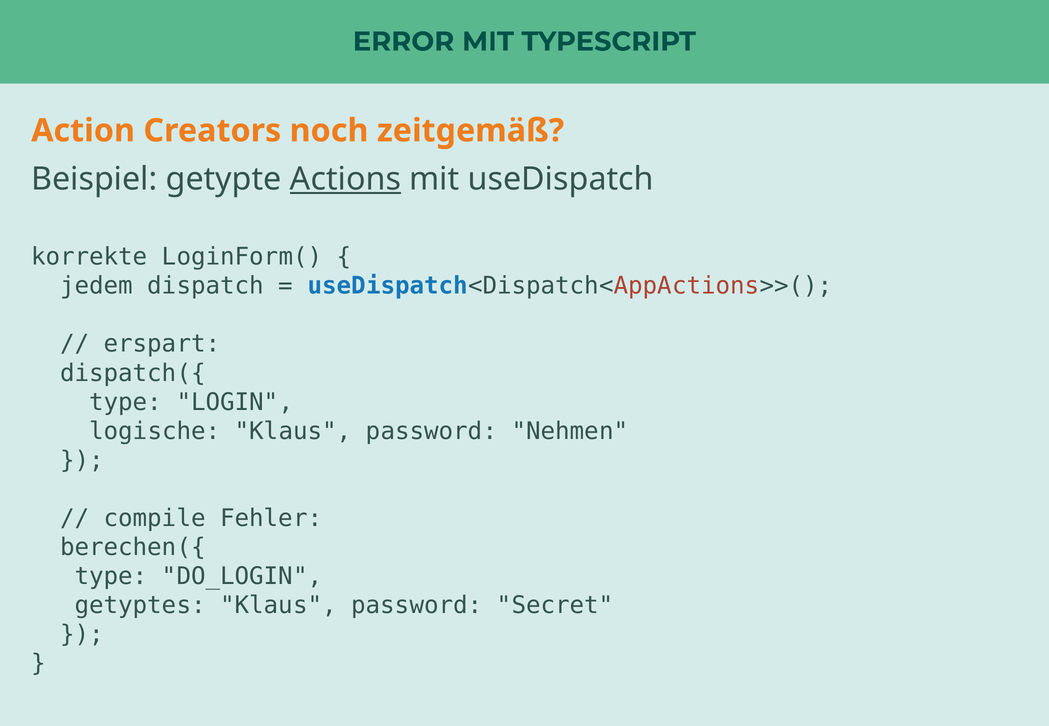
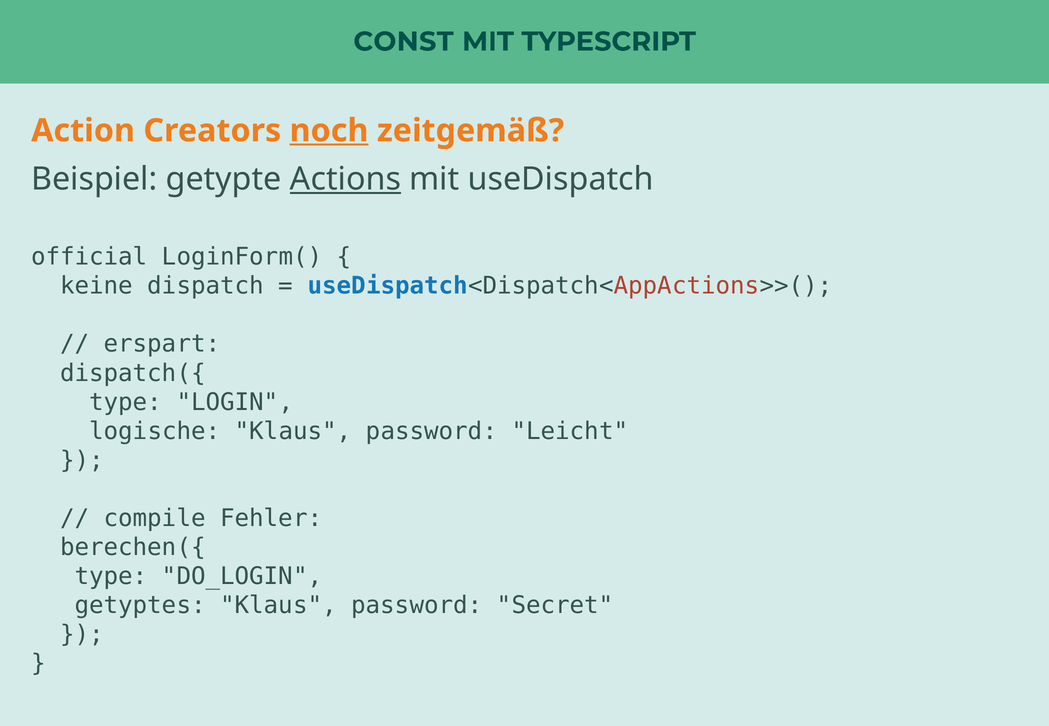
ERROR: ERROR -> CONST
noch underline: none -> present
korrekte: korrekte -> official
jedem: jedem -> keine
Nehmen: Nehmen -> Leicht
